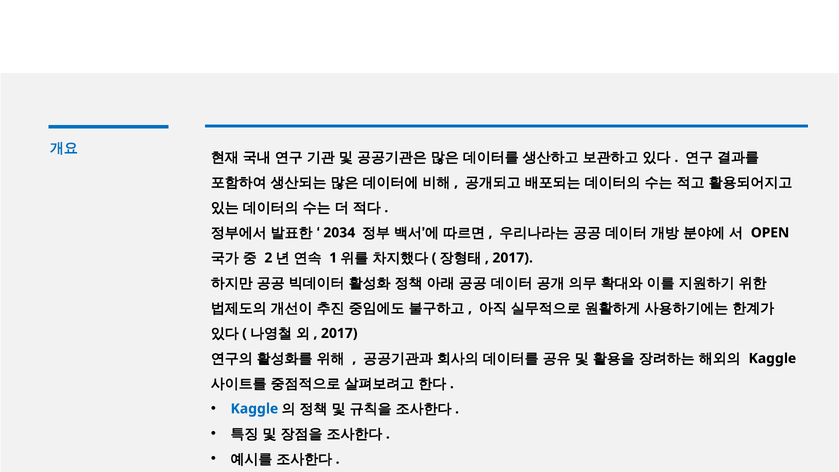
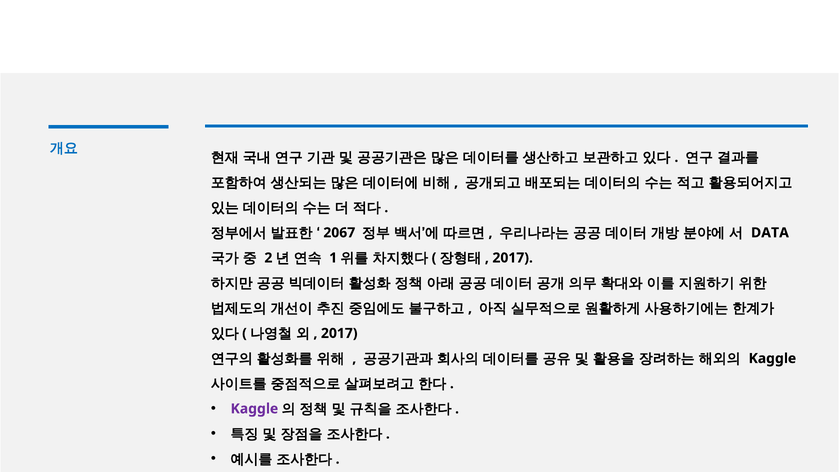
2034: 2034 -> 2067
OPEN: OPEN -> DATA
Kaggle at (254, 409) colour: blue -> purple
